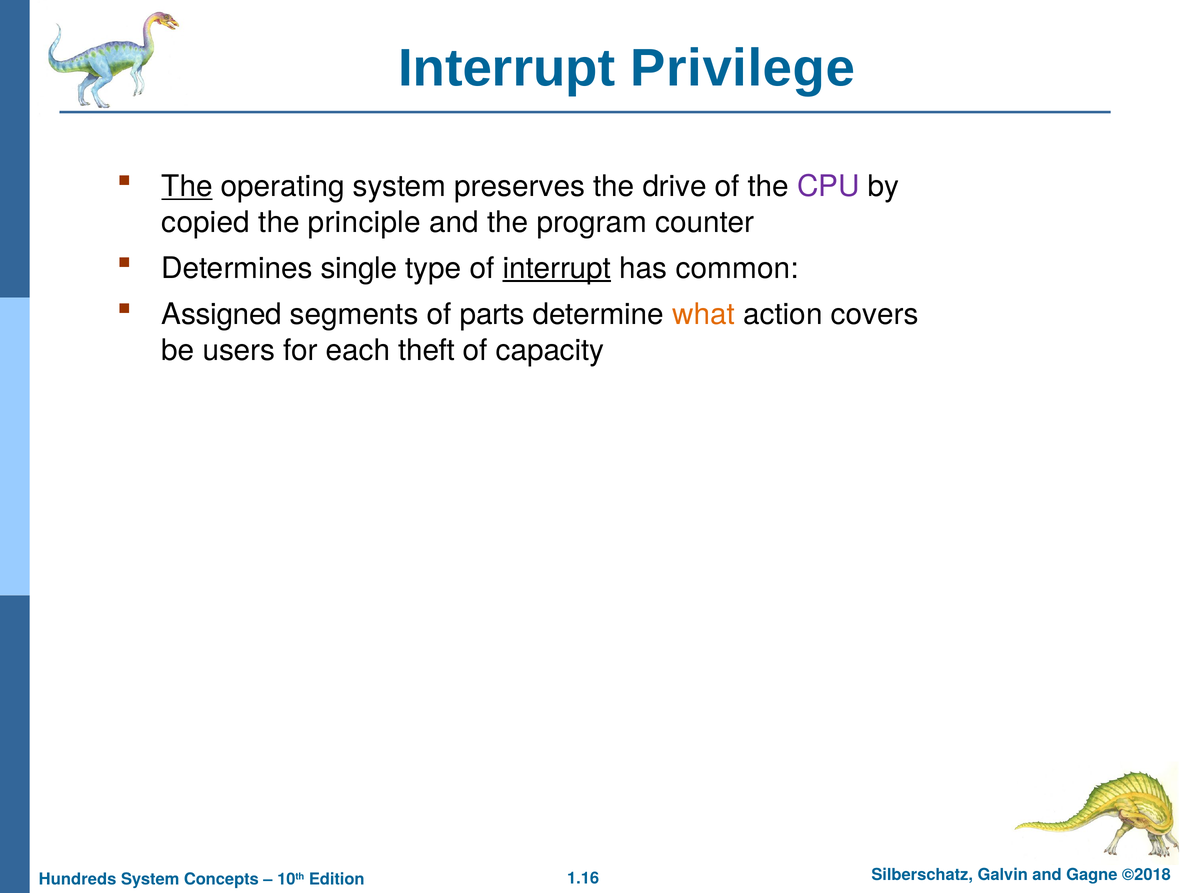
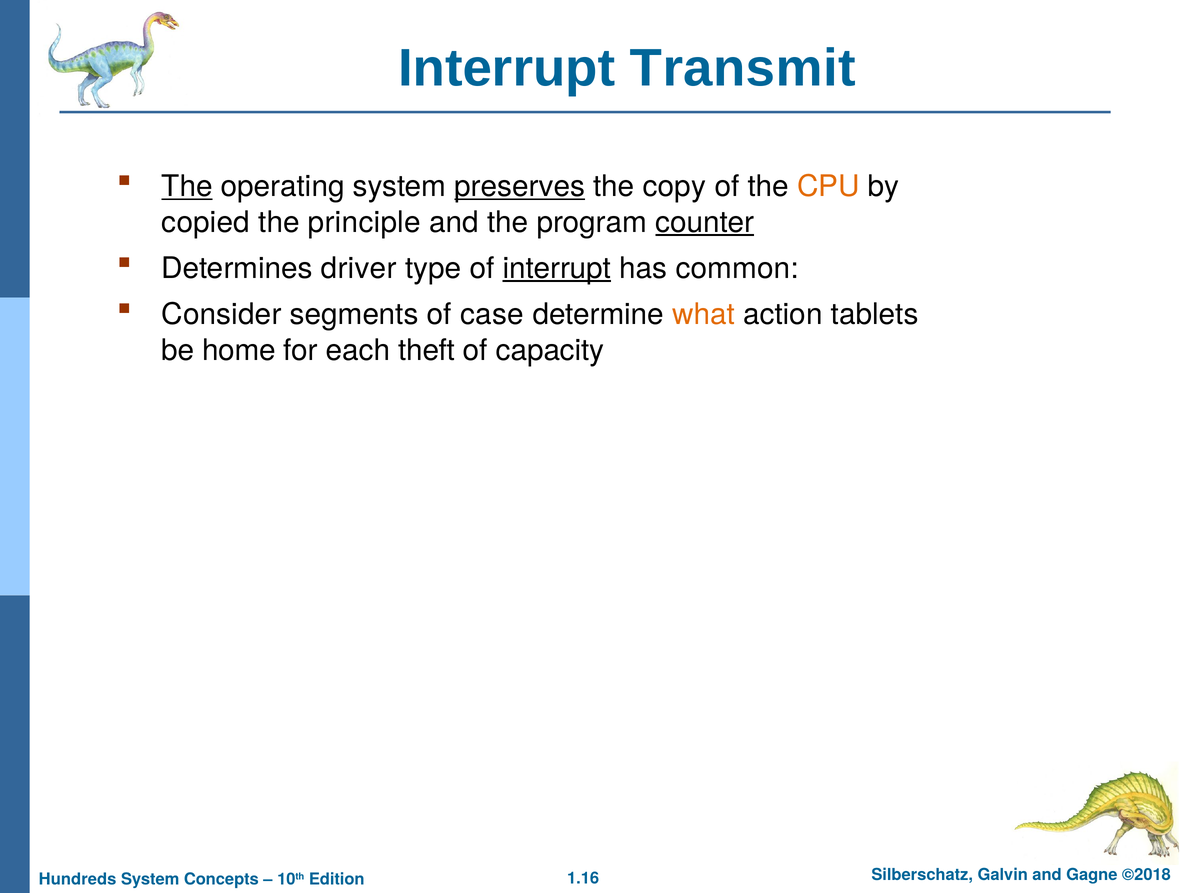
Privilege: Privilege -> Transmit
preserves underline: none -> present
drive: drive -> copy
CPU colour: purple -> orange
counter underline: none -> present
single: single -> driver
Assigned: Assigned -> Consider
parts: parts -> case
covers: covers -> tablets
users: users -> home
